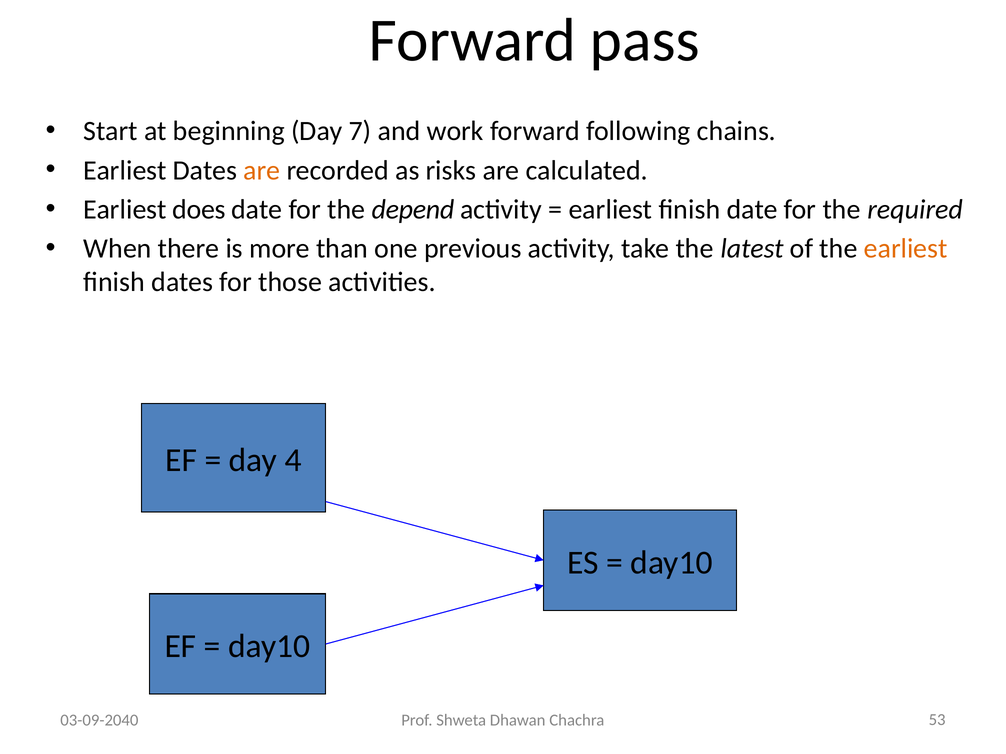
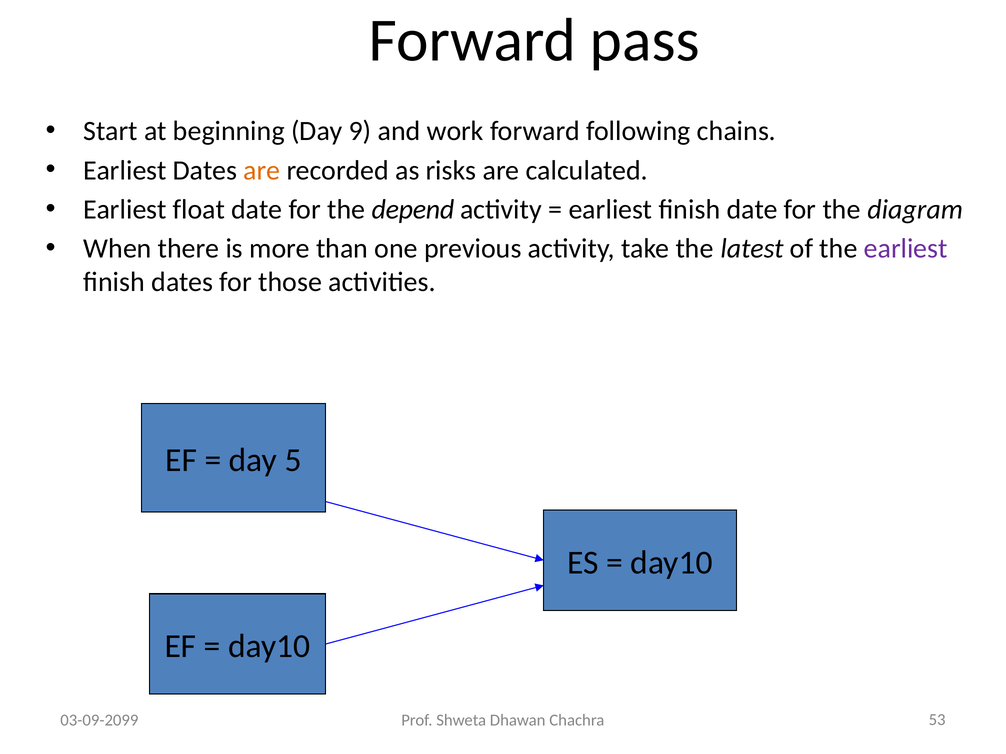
7: 7 -> 9
does: does -> float
required: required -> diagram
earliest at (906, 249) colour: orange -> purple
4: 4 -> 5
03-09-2040: 03-09-2040 -> 03-09-2099
